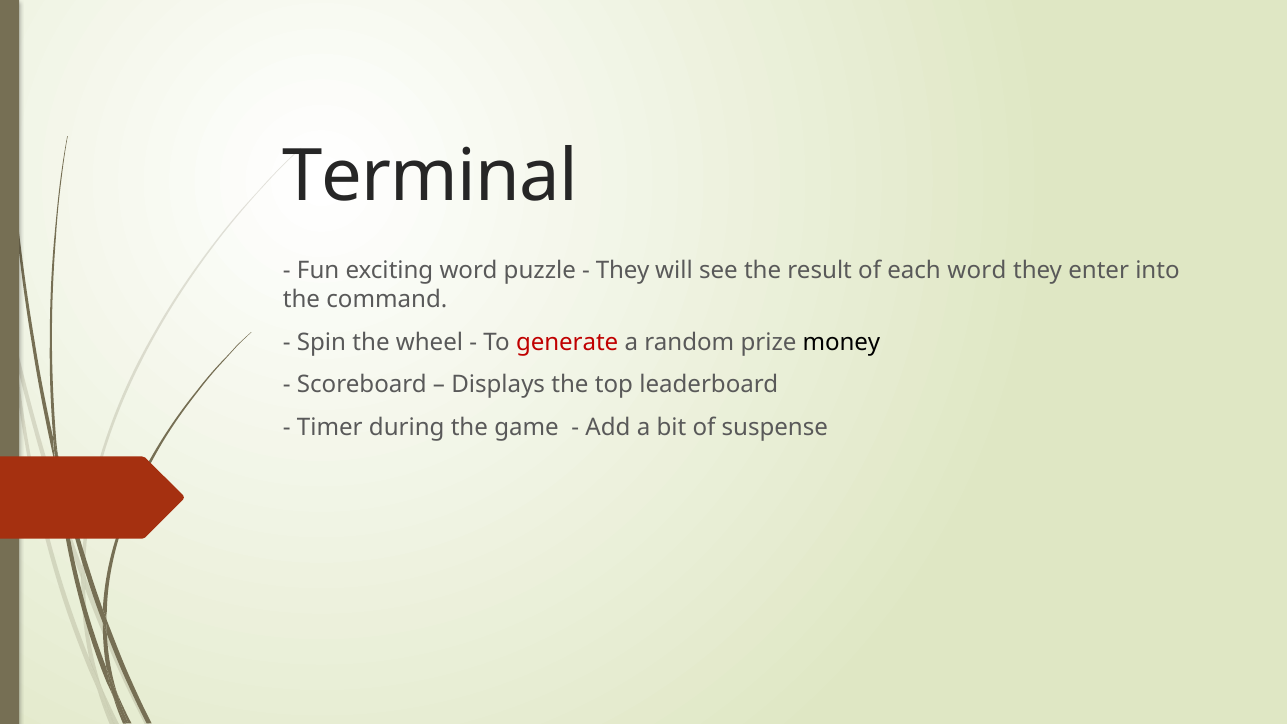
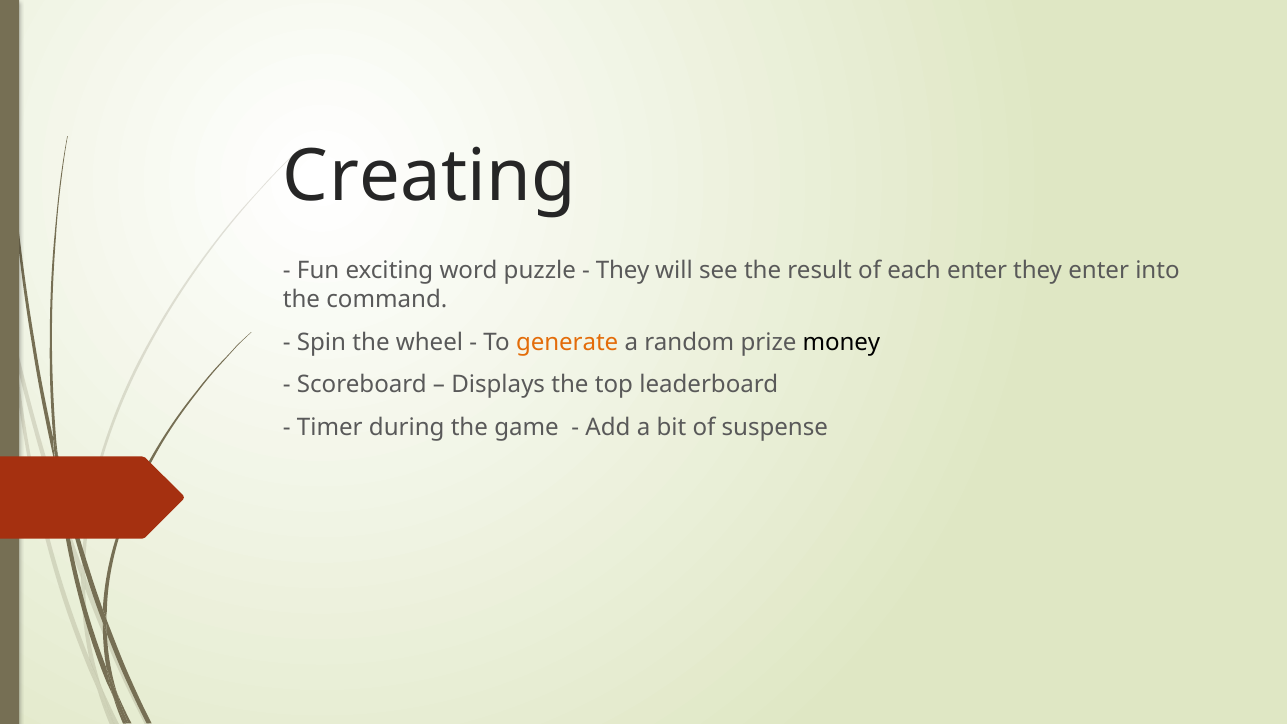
Terminal: Terminal -> Creating
each word: word -> enter
generate colour: red -> orange
